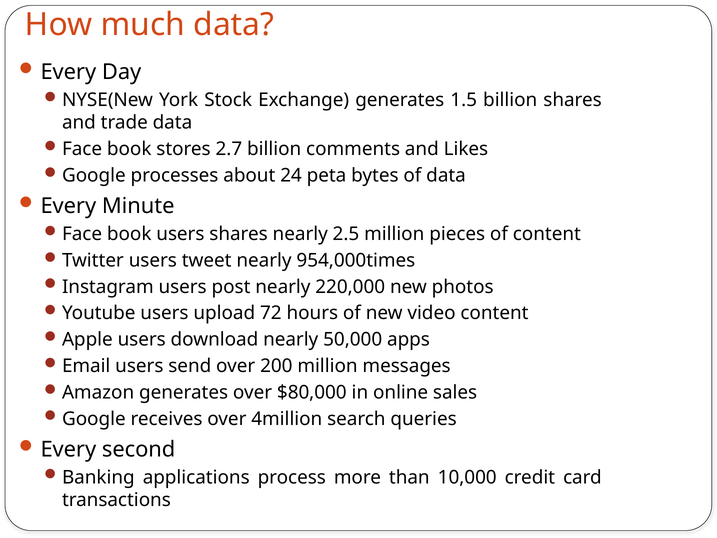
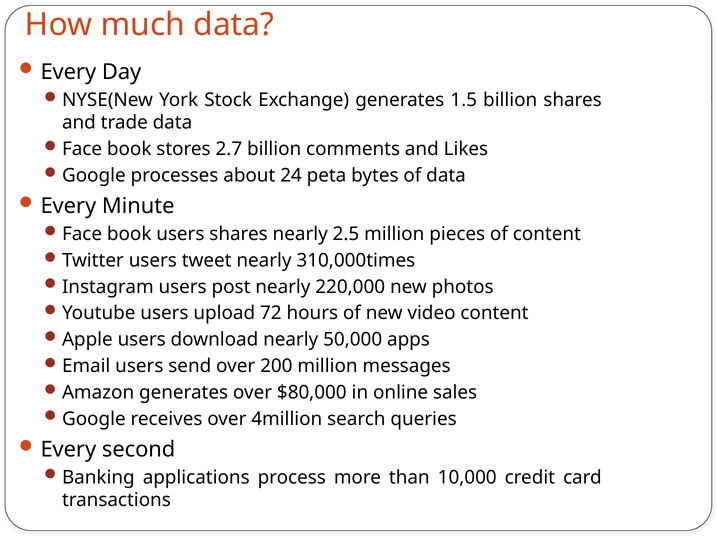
954,000times: 954,000times -> 310,000times
